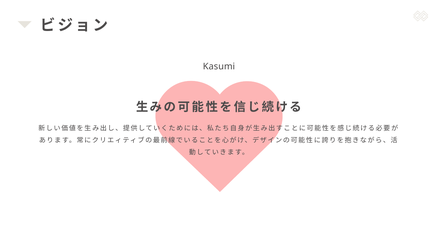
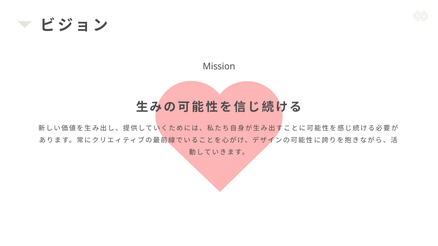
Kasumi: Kasumi -> Mission
